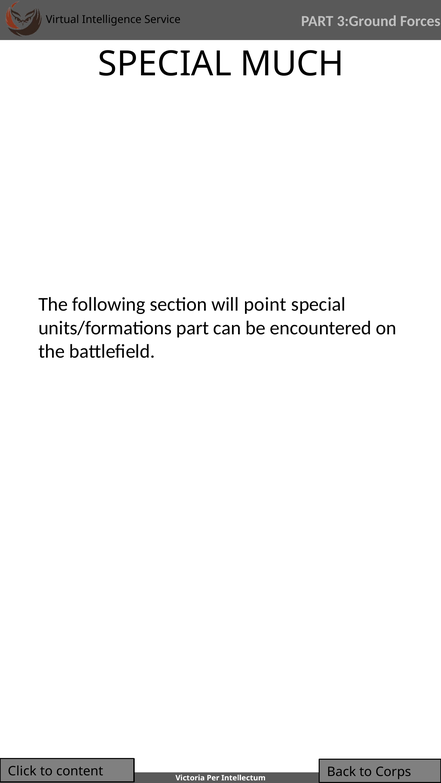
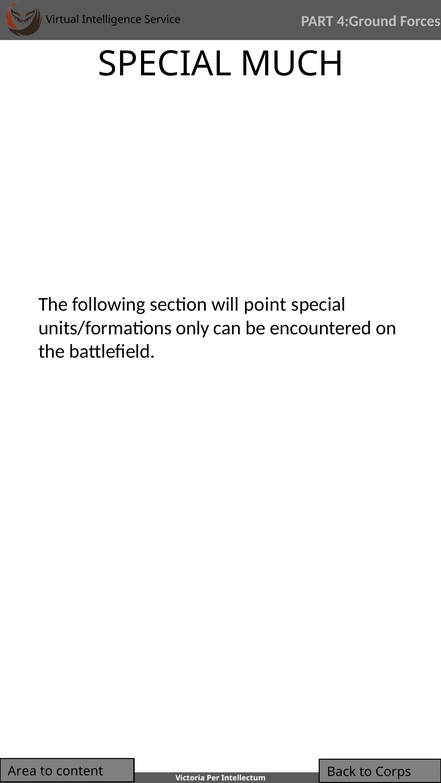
3:Ground: 3:Ground -> 4:Ground
units/formations part: part -> only
Click: Click -> Area
